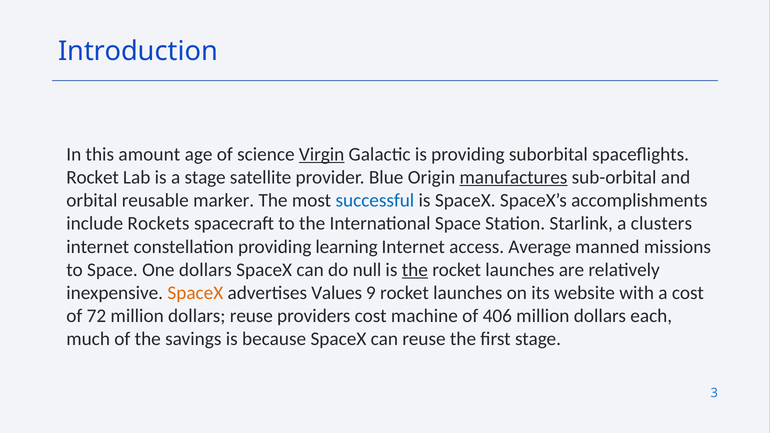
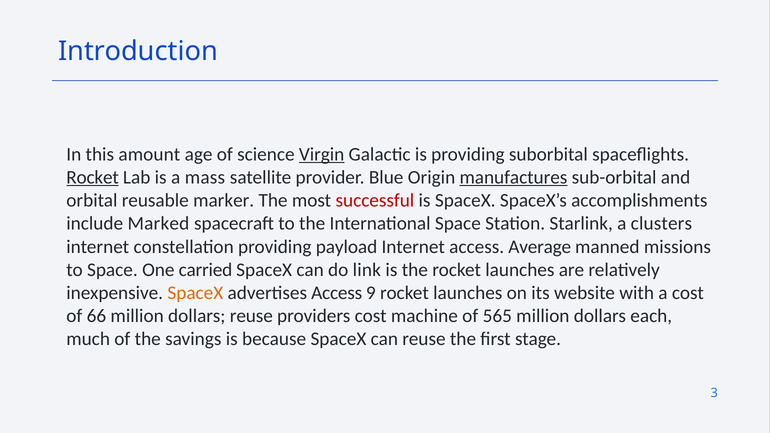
Rocket at (93, 177) underline: none -> present
a stage: stage -> mass
successful colour: blue -> red
Rockets: Rockets -> Marked
learning: learning -> payload
One dollars: dollars -> carried
null: null -> link
the at (415, 270) underline: present -> none
advertises Values: Values -> Access
72: 72 -> 66
406: 406 -> 565
